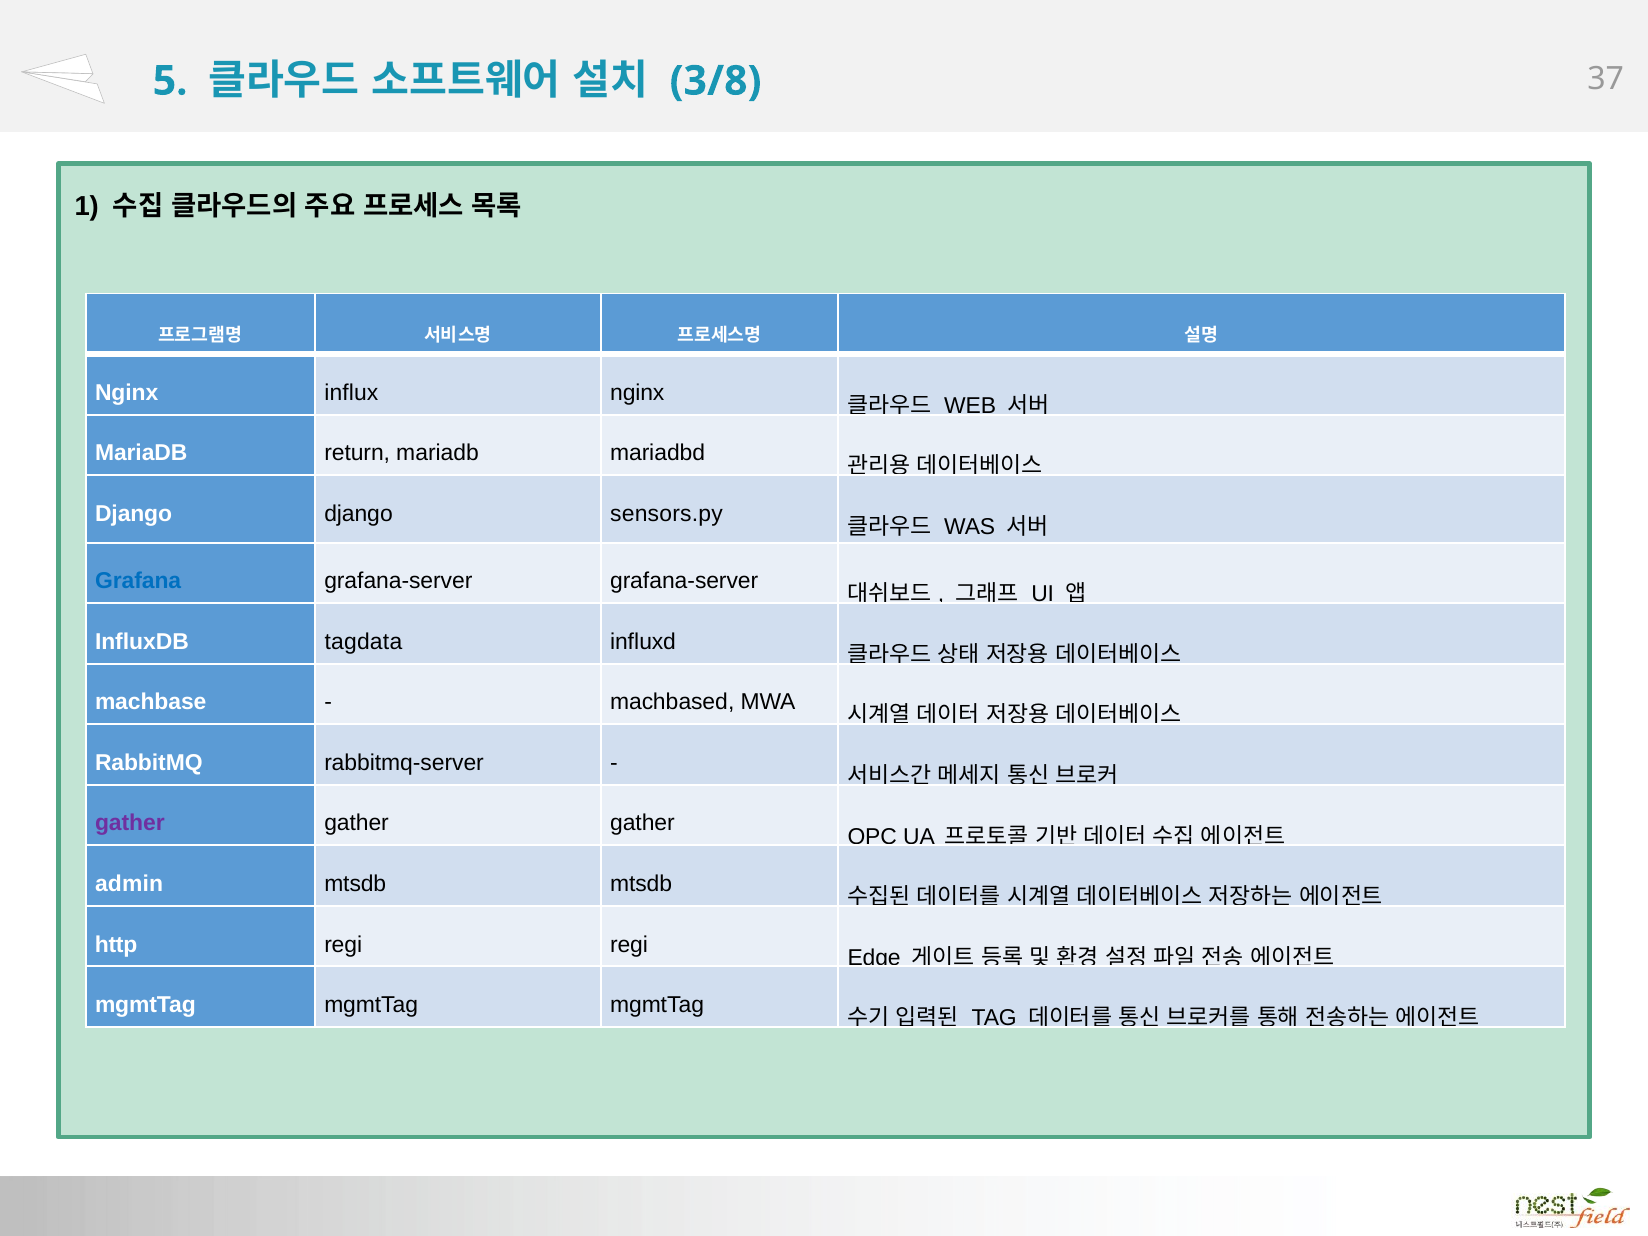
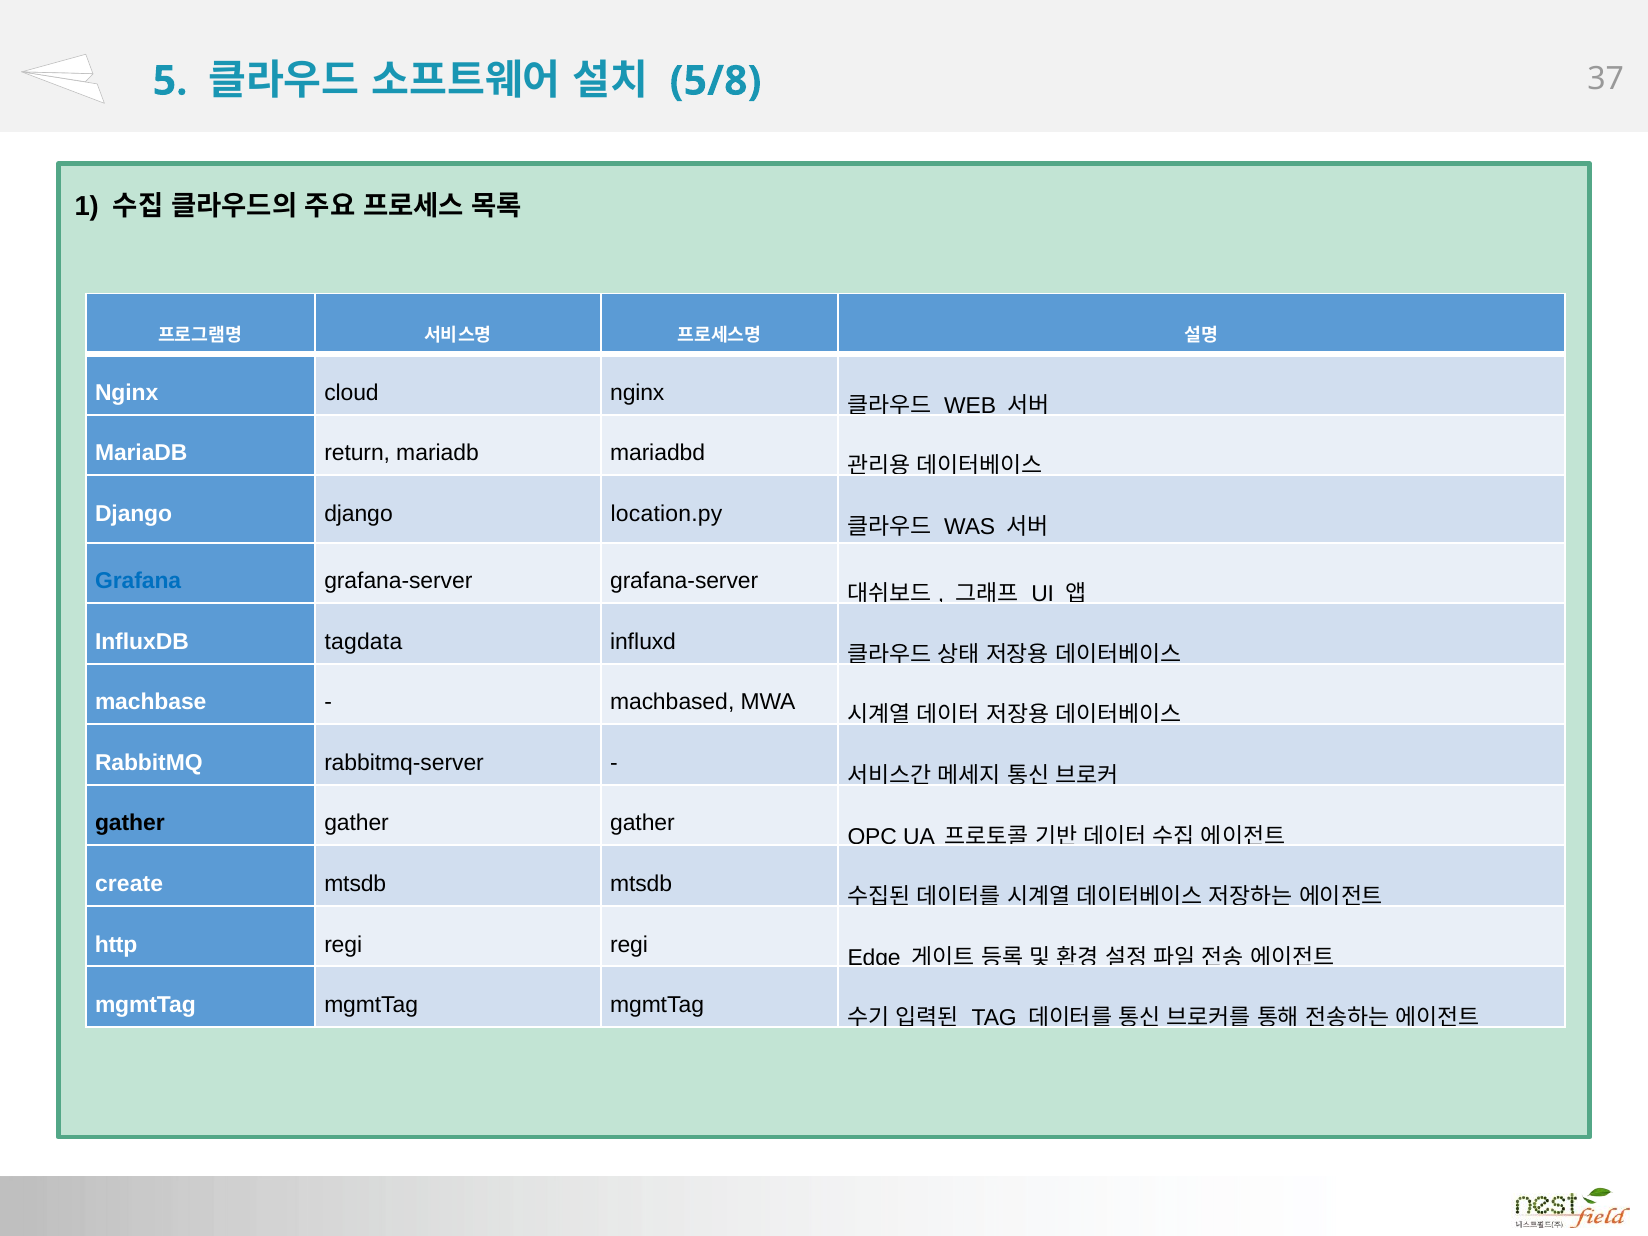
3/8: 3/8 -> 5/8
influx: influx -> cloud
sensors.py: sensors.py -> location.py
gather at (130, 823) colour: purple -> black
admin: admin -> create
